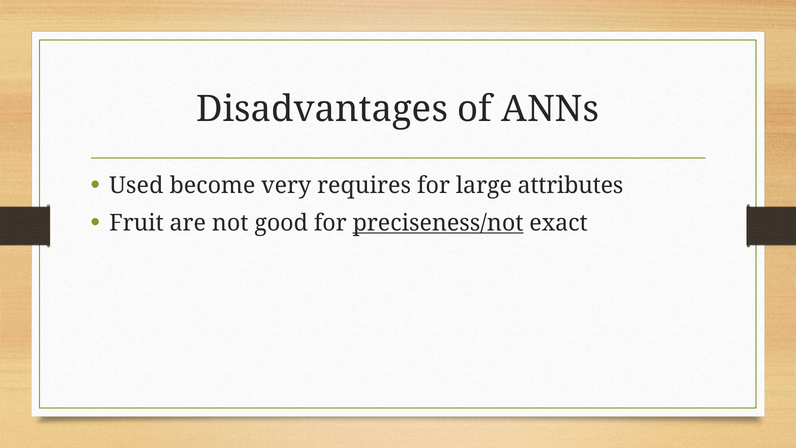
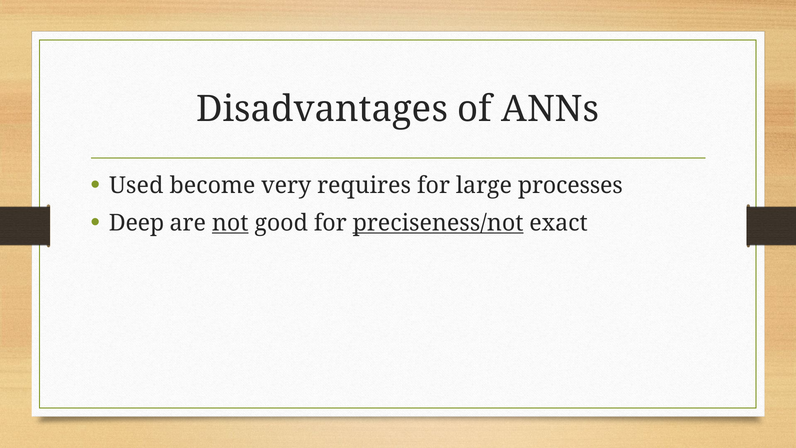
attributes: attributes -> processes
Fruit: Fruit -> Deep
not underline: none -> present
